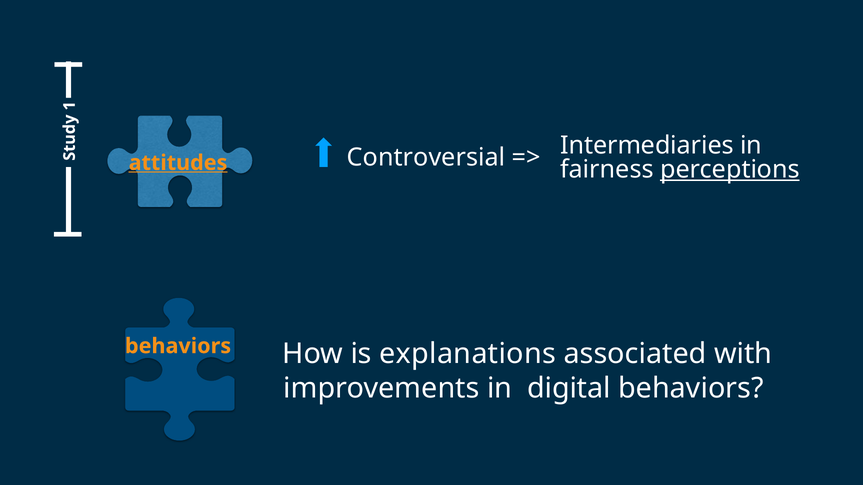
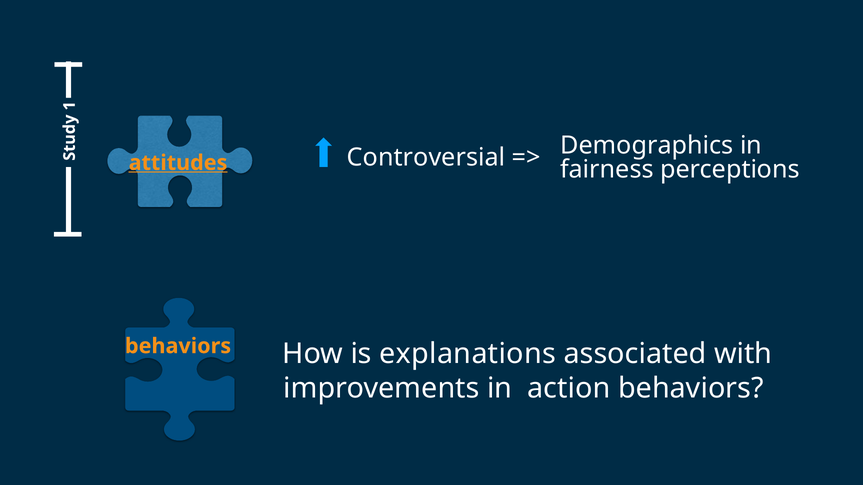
Intermediaries: Intermediaries -> Demographics
perceptions underline: present -> none
digital: digital -> action
